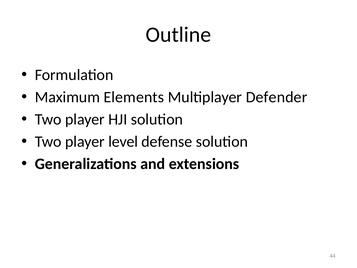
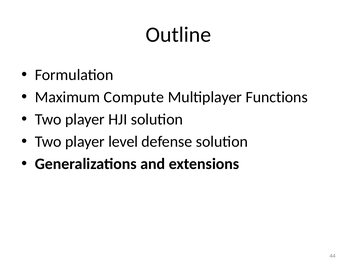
Elements: Elements -> Compute
Defender: Defender -> Functions
